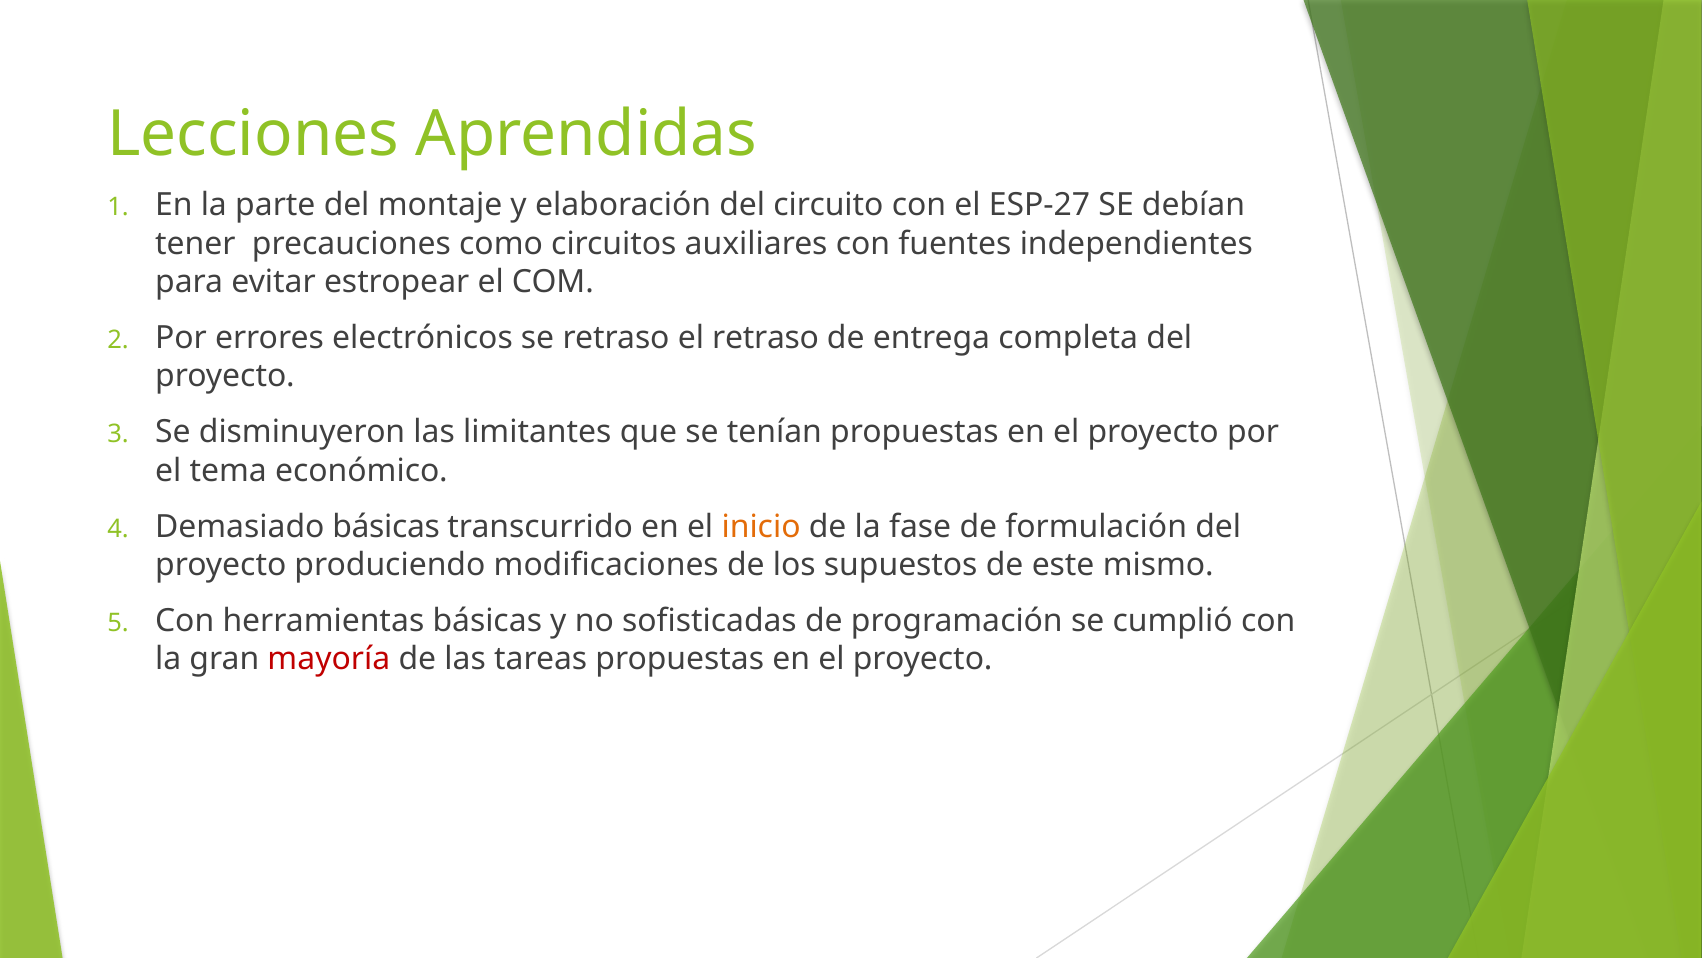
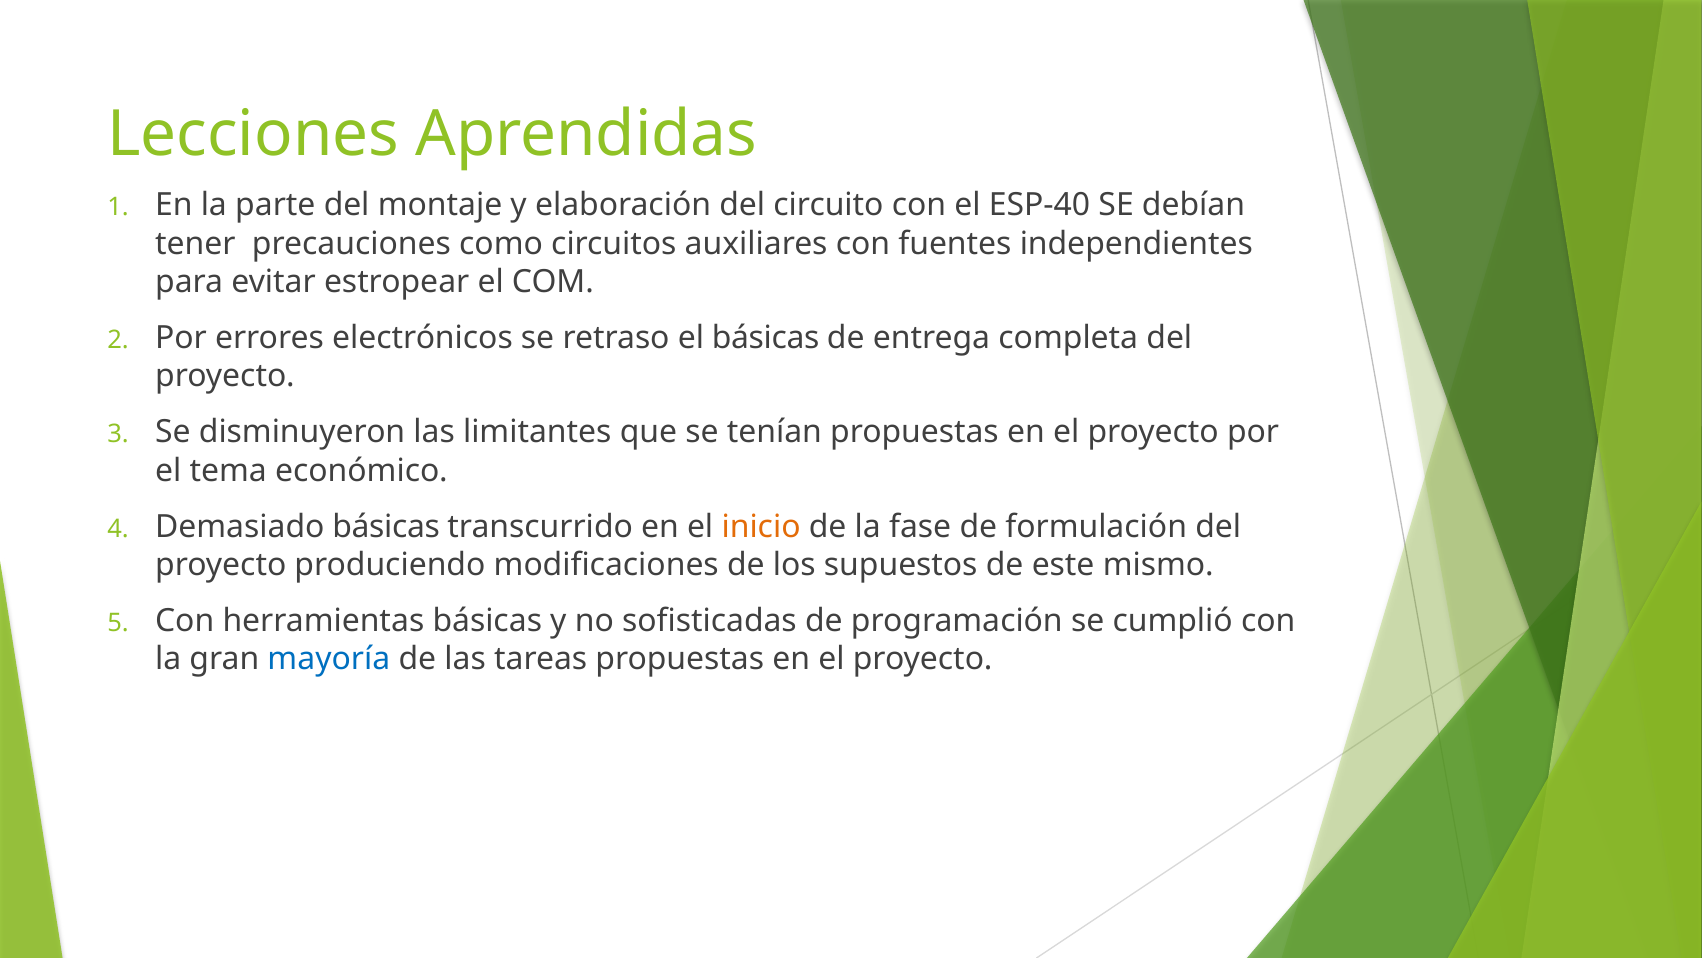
ESP-27: ESP-27 -> ESP-40
el retraso: retraso -> básicas
mayoría colour: red -> blue
